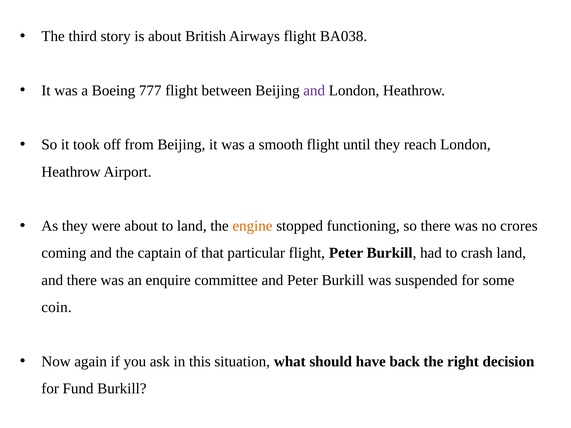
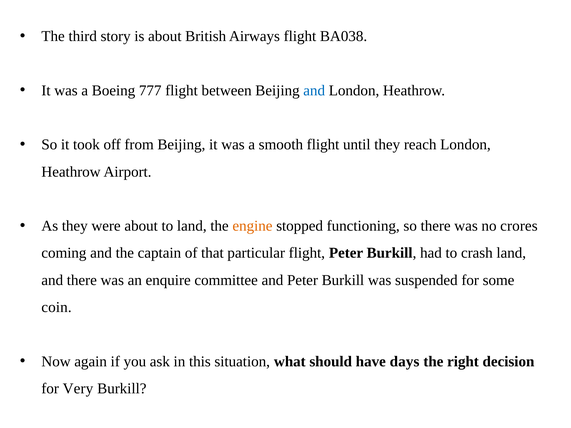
and at (314, 90) colour: purple -> blue
back: back -> days
Fund: Fund -> Very
